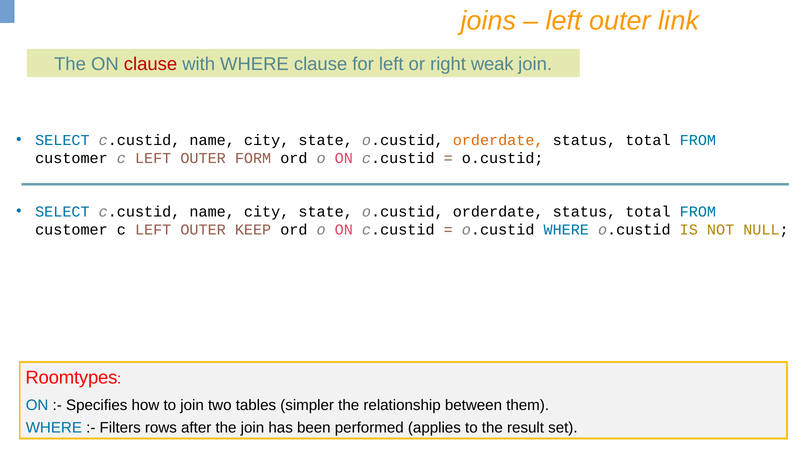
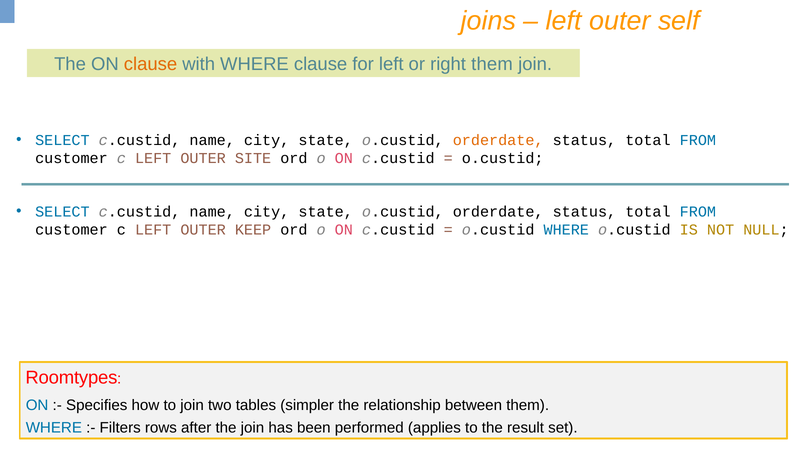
link: link -> self
clause at (150, 64) colour: red -> orange
right weak: weak -> them
FORM: FORM -> SITE
